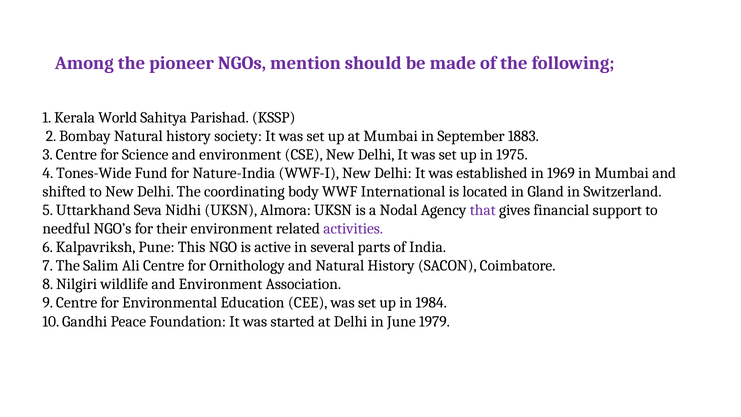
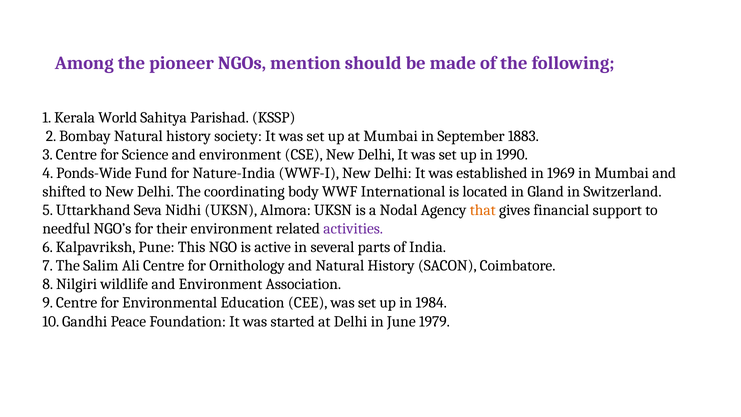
1975: 1975 -> 1990
Tones-Wide: Tones-Wide -> Ponds-Wide
that colour: purple -> orange
